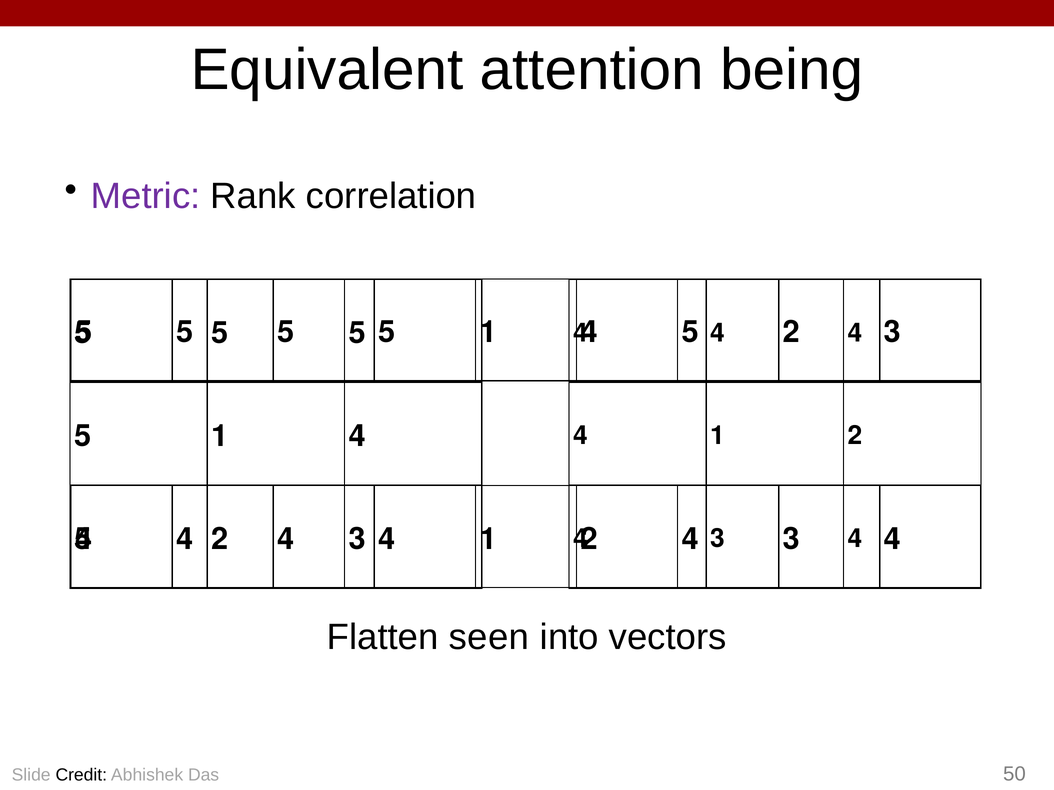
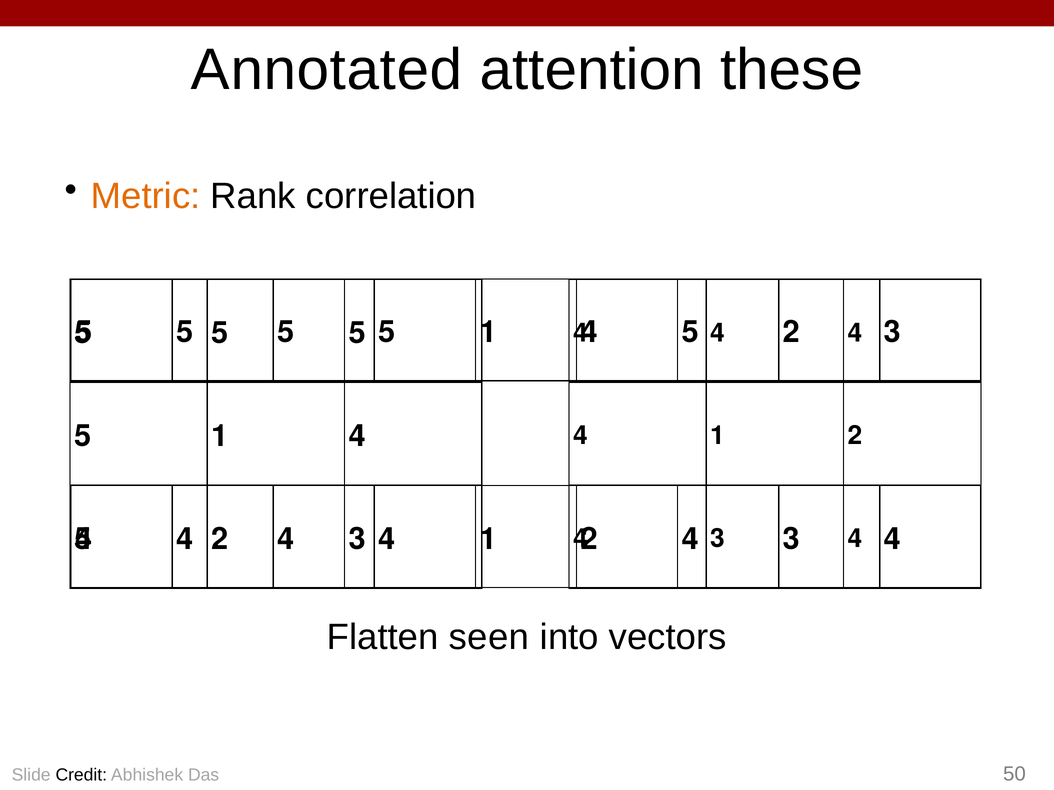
Equivalent: Equivalent -> Annotated
being: being -> these
Metric colour: purple -> orange
